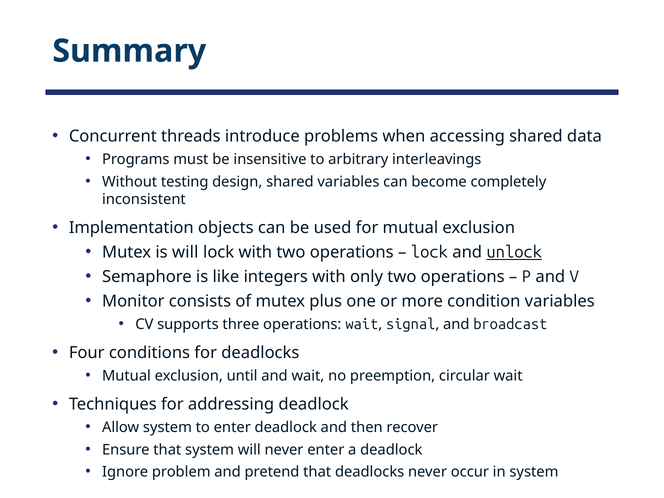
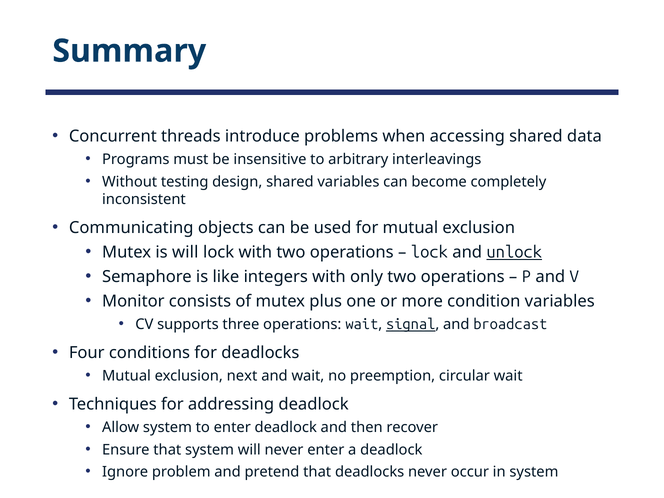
Implementation: Implementation -> Communicating
signal underline: none -> present
until: until -> next
